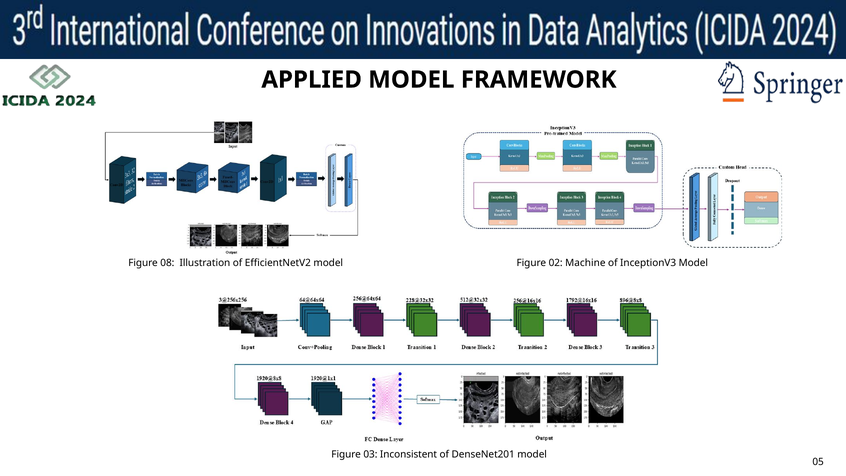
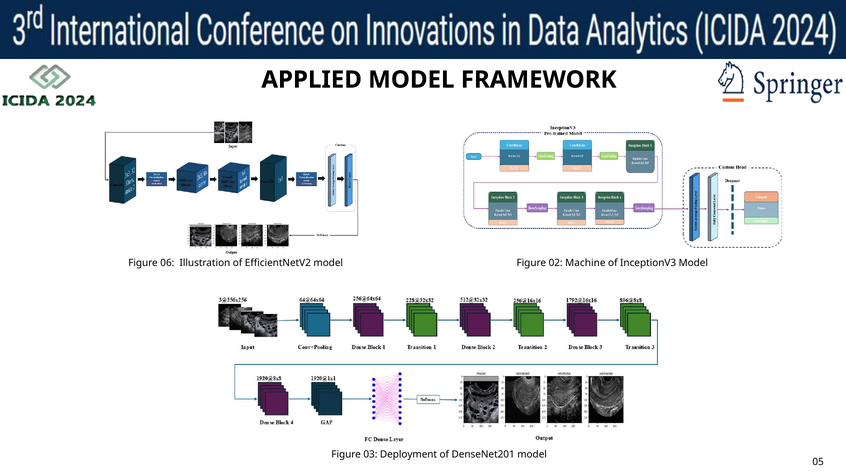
08: 08 -> 06
Inconsistent: Inconsistent -> Deployment
